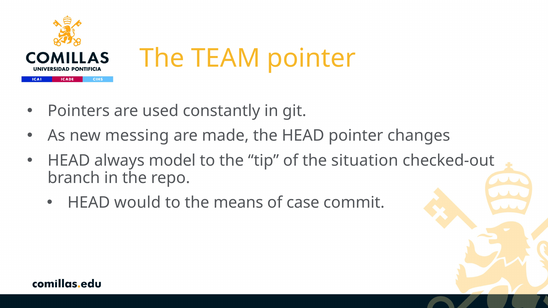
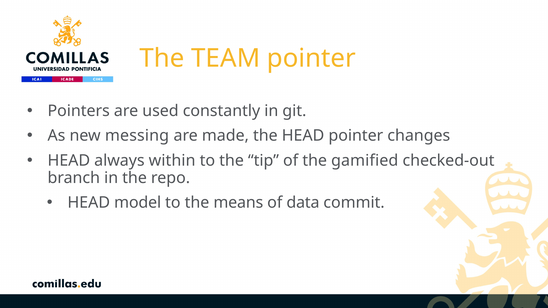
model: model -> within
situation: situation -> gamified
would: would -> model
case: case -> data
